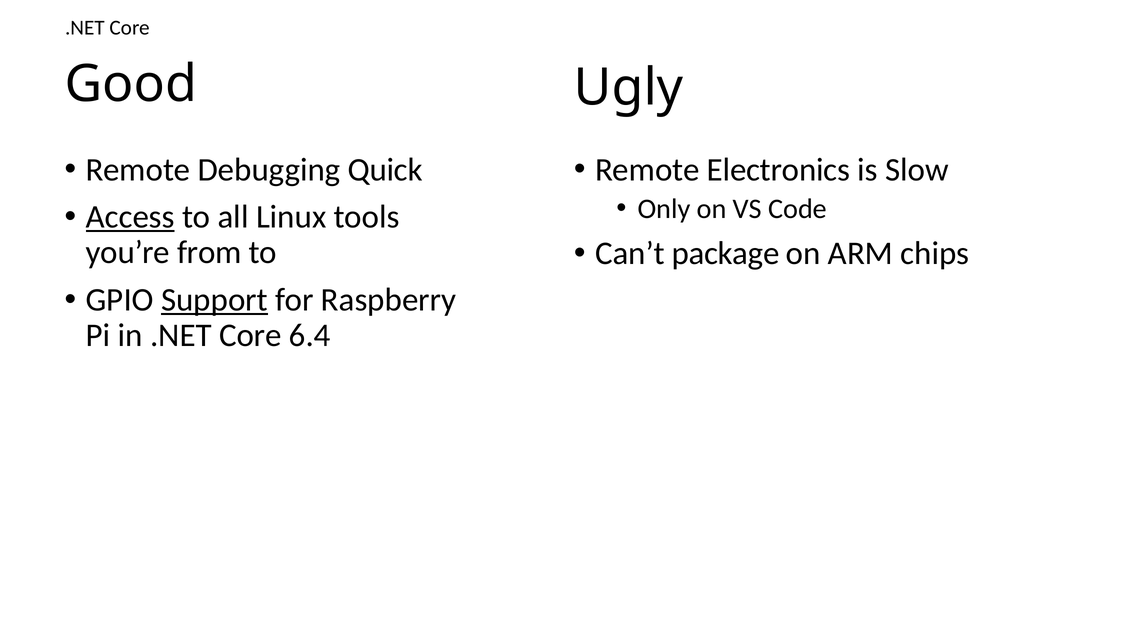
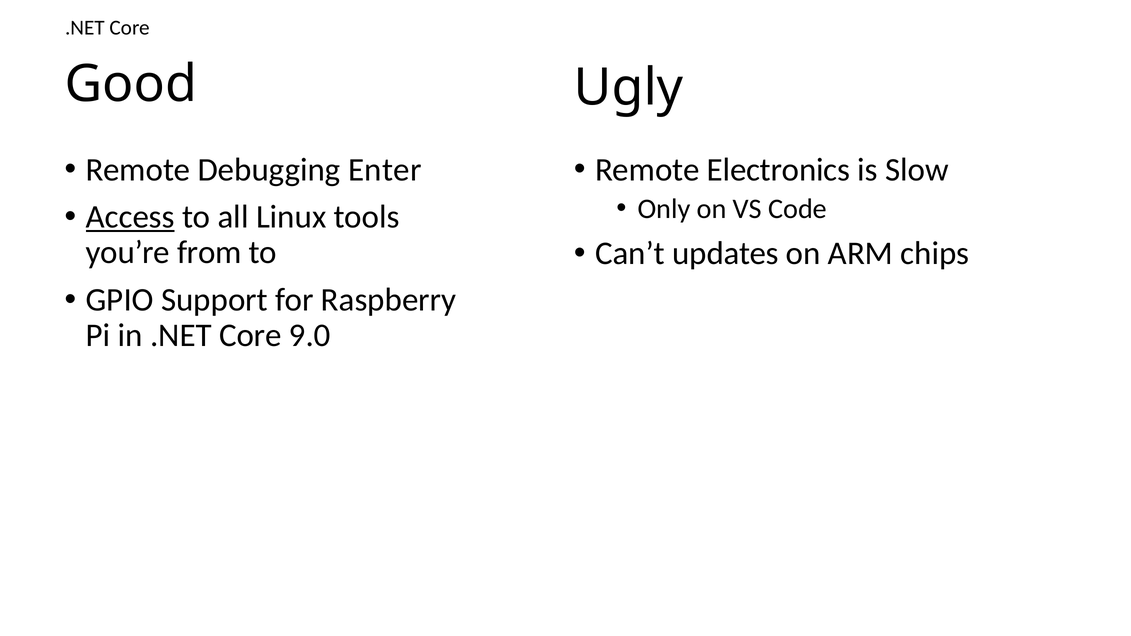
Quick: Quick -> Enter
package: package -> updates
Support underline: present -> none
6.4: 6.4 -> 9.0
